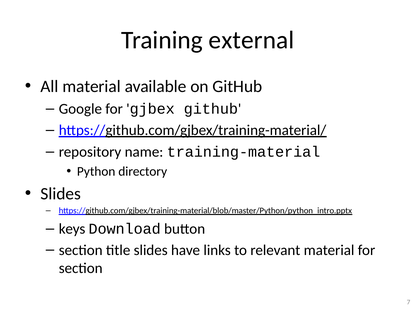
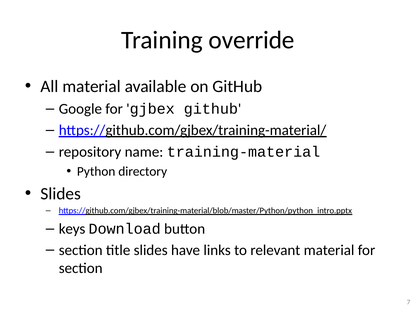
external: external -> override
